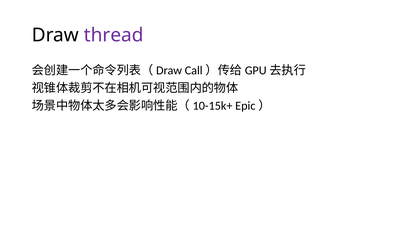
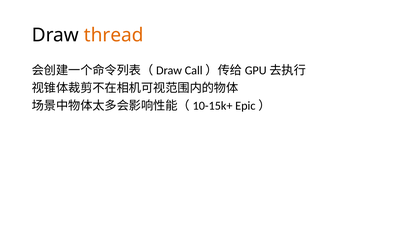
thread colour: purple -> orange
